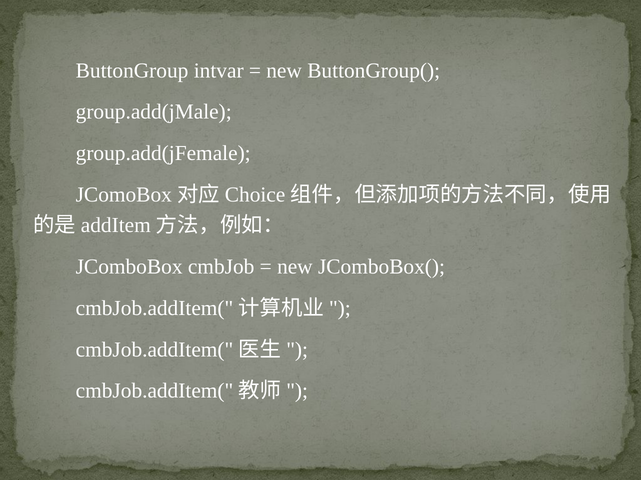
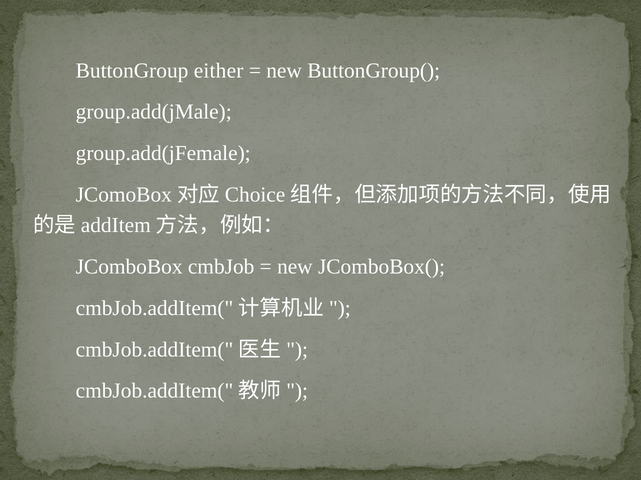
intvar: intvar -> either
